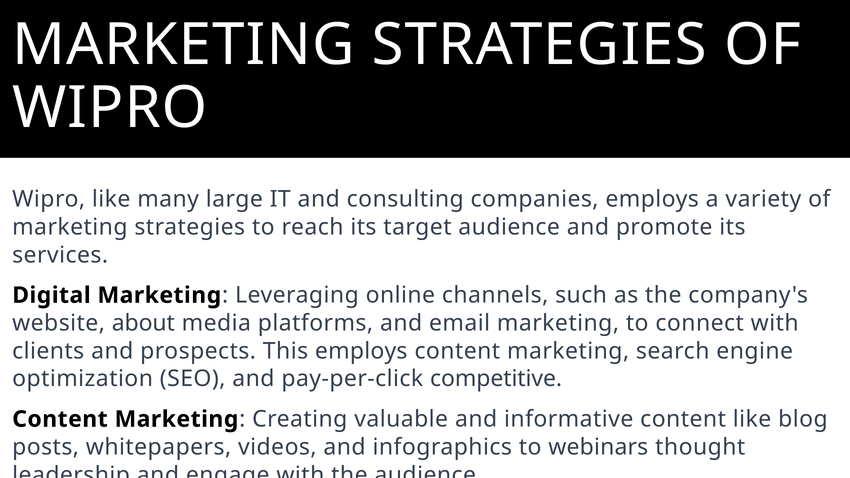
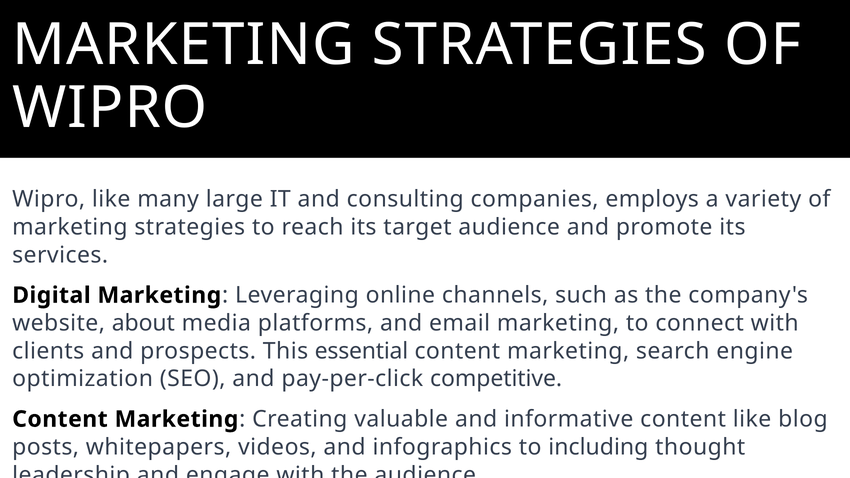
This employs: employs -> essential
webinars: webinars -> including
